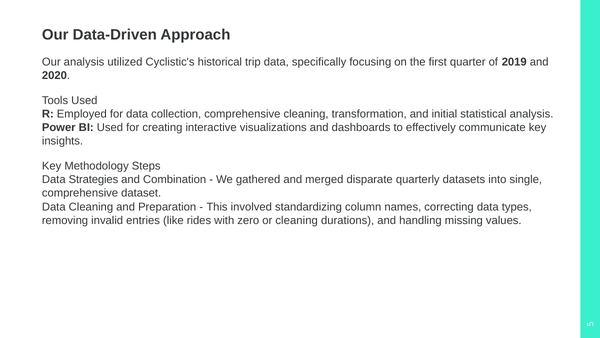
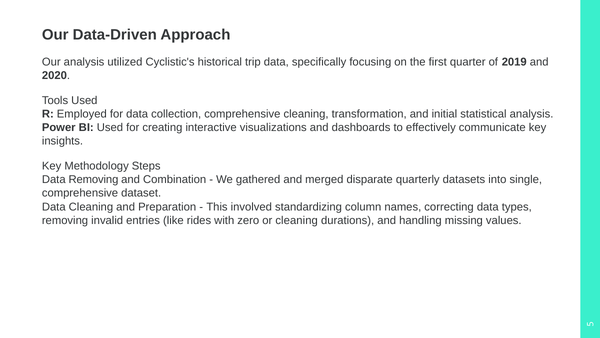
Data Strategies: Strategies -> Removing
